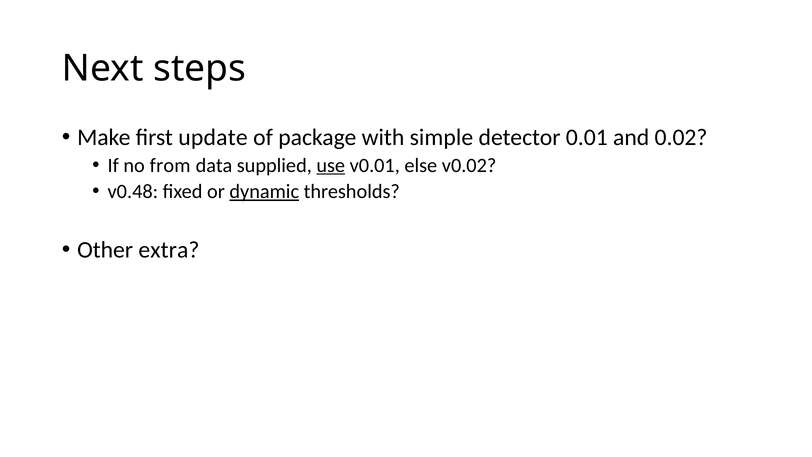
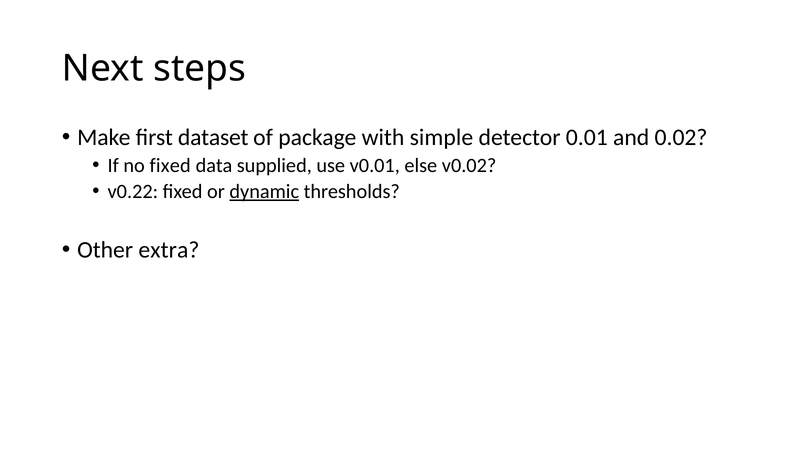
update: update -> dataset
no from: from -> fixed
use underline: present -> none
v0.48: v0.48 -> v0.22
